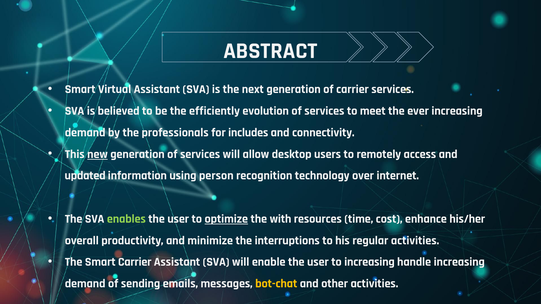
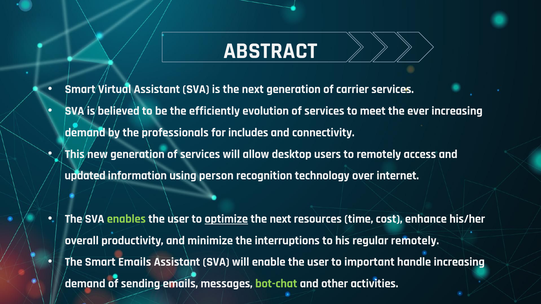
new underline: present -> none
with at (281, 219): with -> next
regular activities: activities -> remotely
Smart Carrier: Carrier -> Emails
to increasing: increasing -> important
bot-chat colour: yellow -> light green
